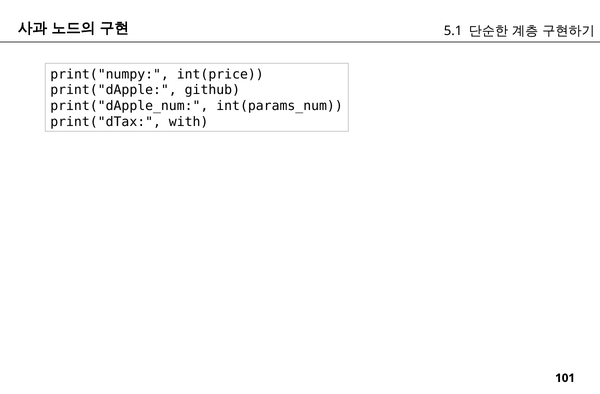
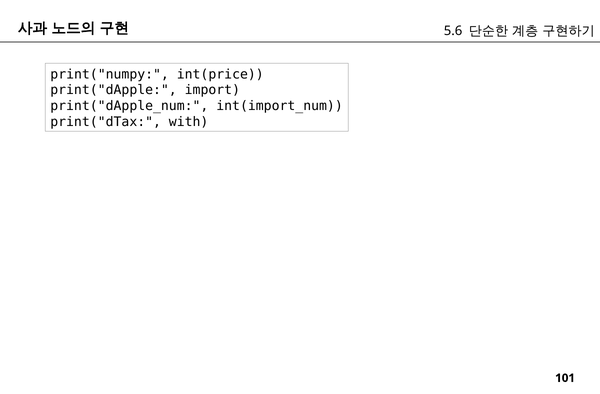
5.1: 5.1 -> 5.6
github: github -> import
int(params_num: int(params_num -> int(import_num
